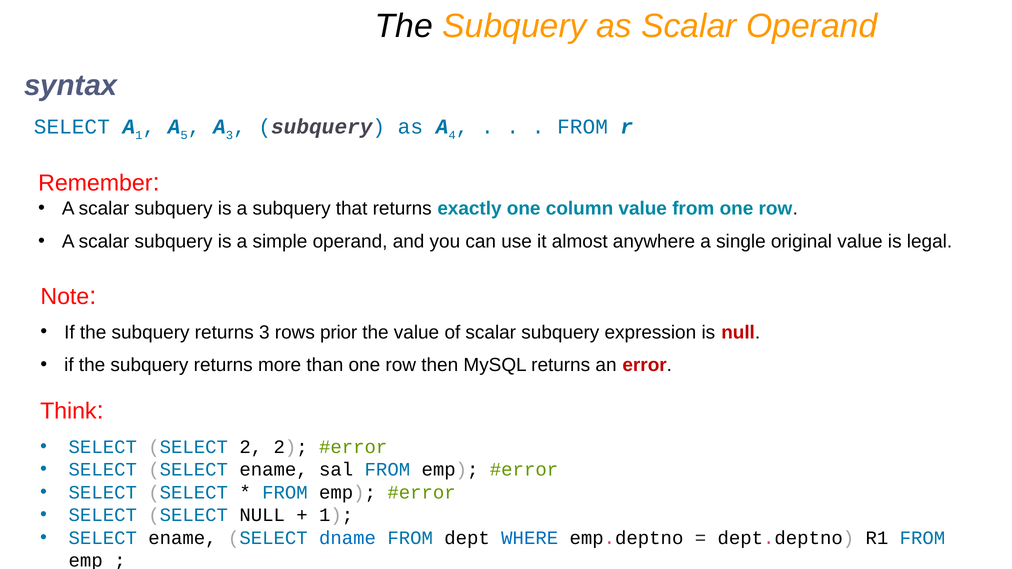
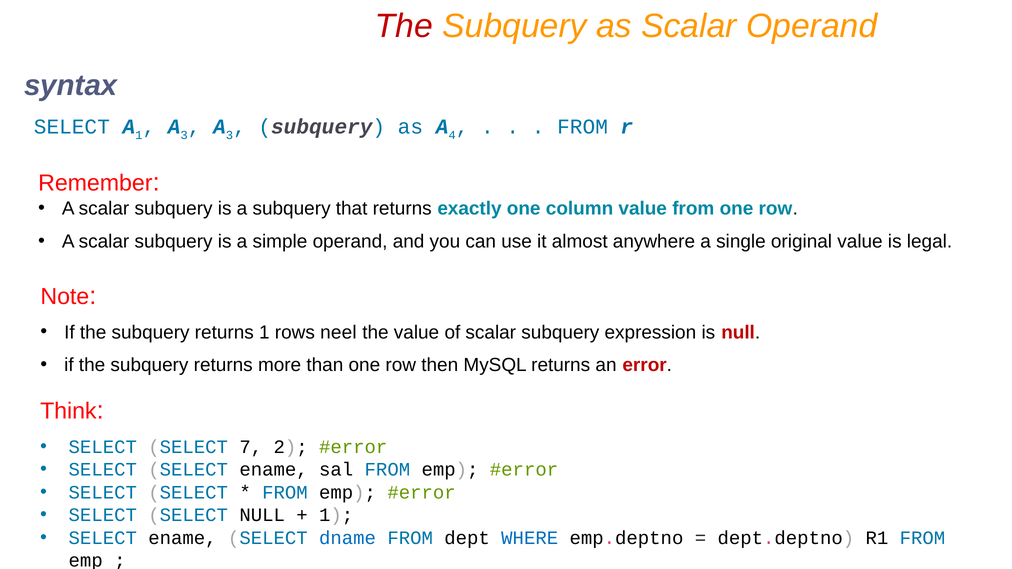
The at (404, 26) colour: black -> red
5 at (184, 135): 5 -> 3
returns 3: 3 -> 1
prior: prior -> neel
SELECT 2: 2 -> 7
